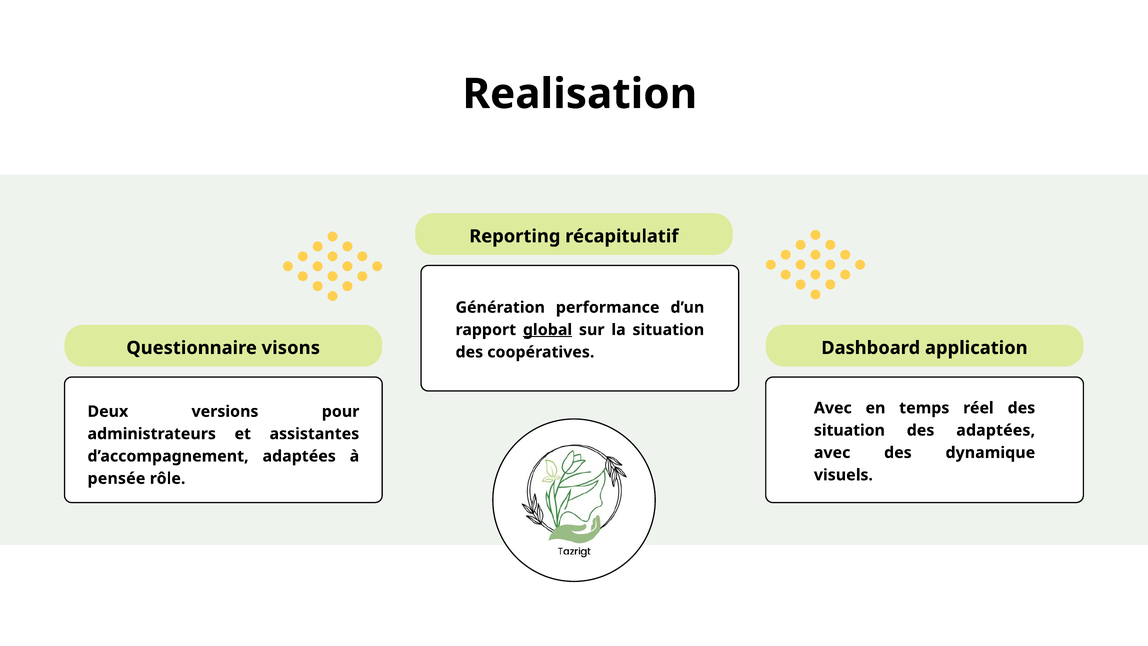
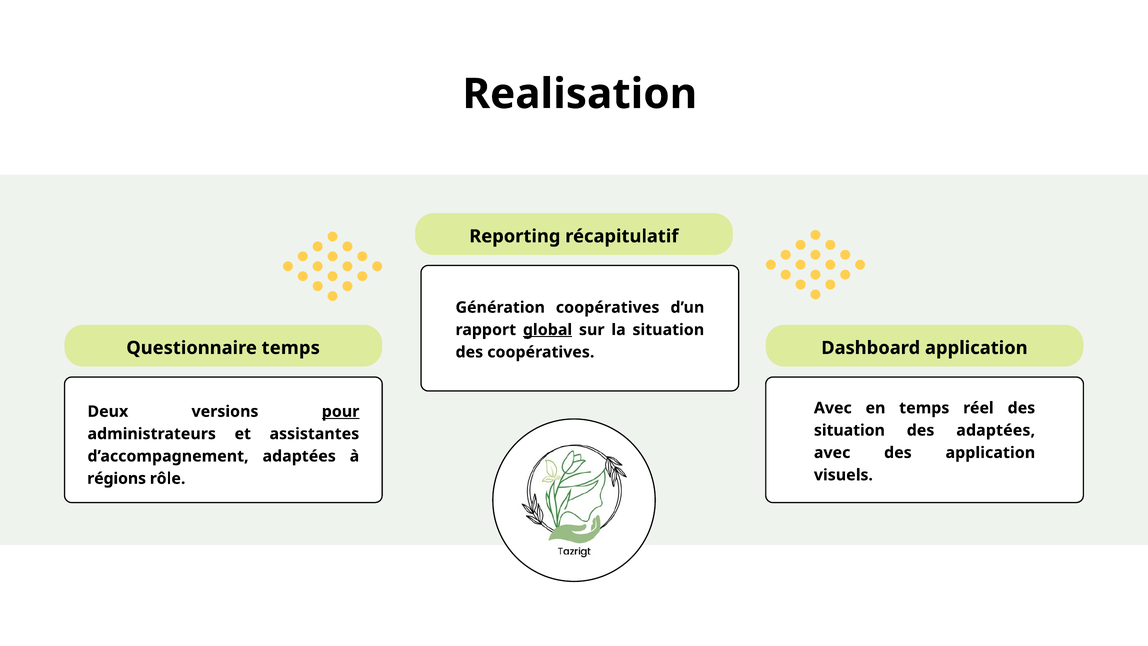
Génération performance: performance -> coopératives
Questionnaire visons: visons -> temps
pour underline: none -> present
des dynamique: dynamique -> application
pensée: pensée -> régions
